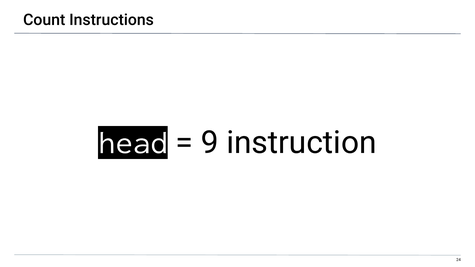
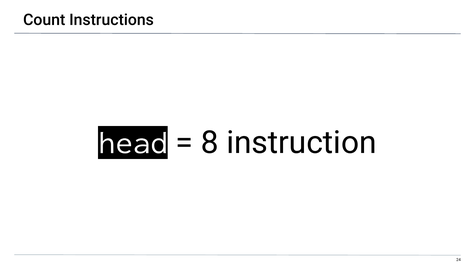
9: 9 -> 8
